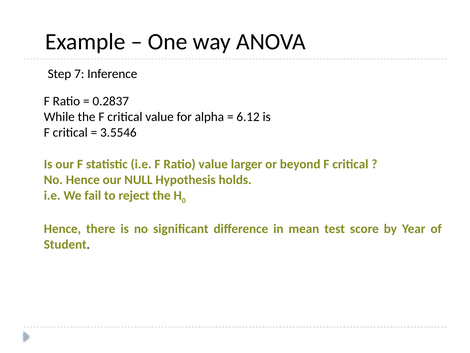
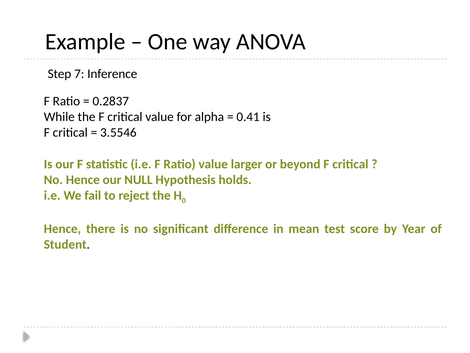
6.12: 6.12 -> 0.41
